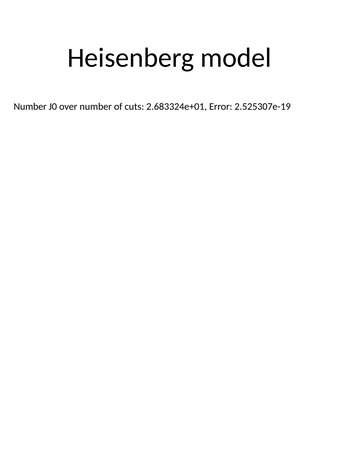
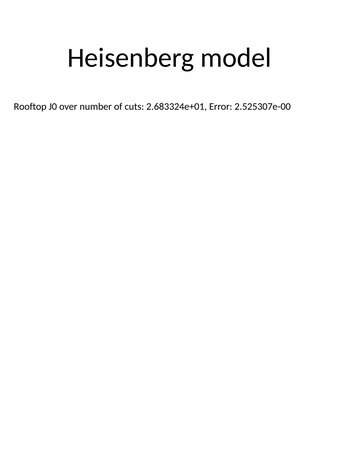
Number at (30, 106): Number -> Rooftop
2.525307e-19: 2.525307e-19 -> 2.525307e-00
